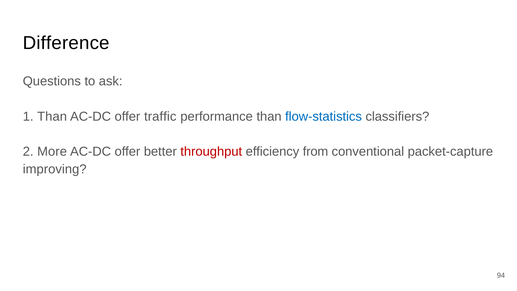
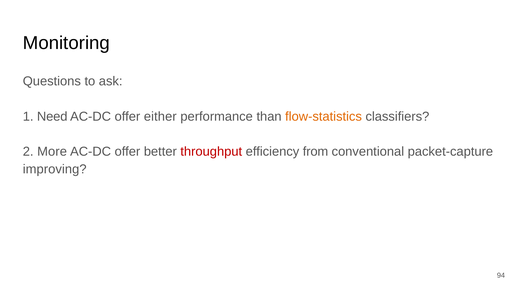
Difference: Difference -> Monitoring
1 Than: Than -> Need
traffic: traffic -> either
flow-statistics colour: blue -> orange
